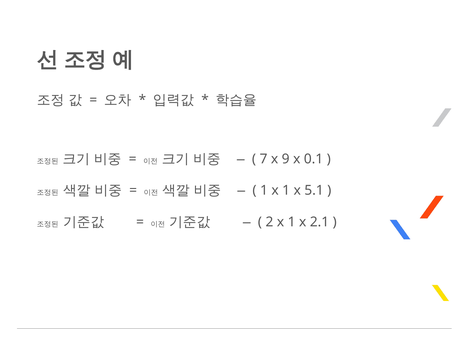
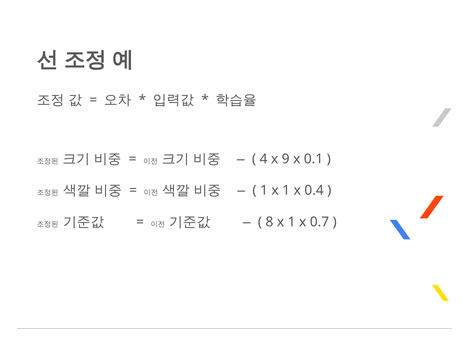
7: 7 -> 4
5.1: 5.1 -> 0.4
2: 2 -> 8
2.1: 2.1 -> 0.7
